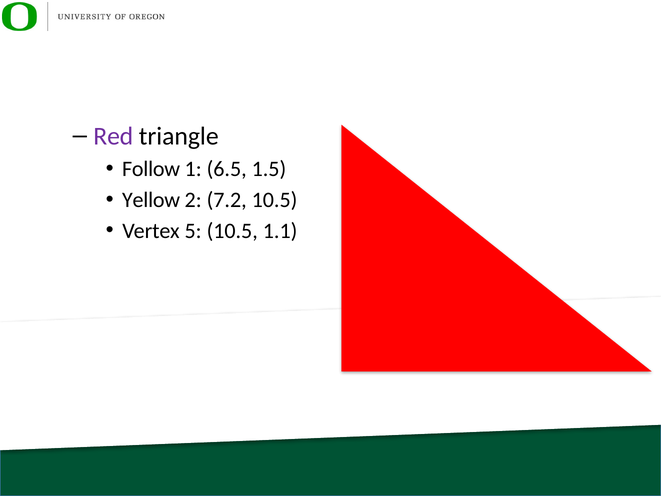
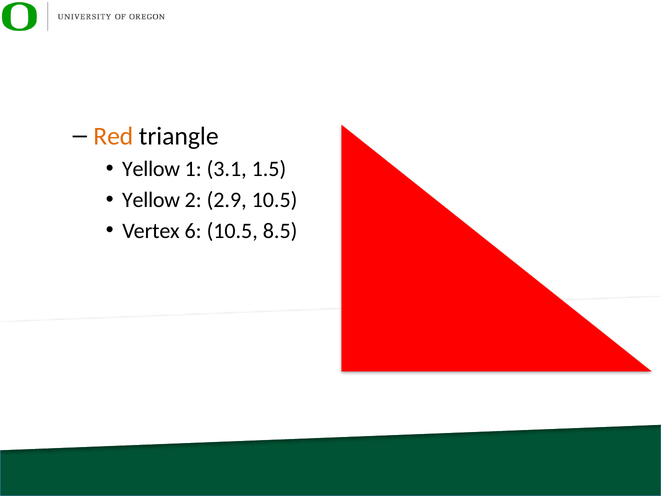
Red colour: purple -> orange
Follow at (151, 169): Follow -> Yellow
6.5: 6.5 -> 3.1
7.2: 7.2 -> 2.9
5: 5 -> 6
1.1: 1.1 -> 8.5
